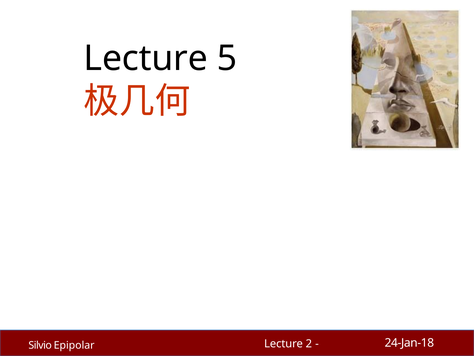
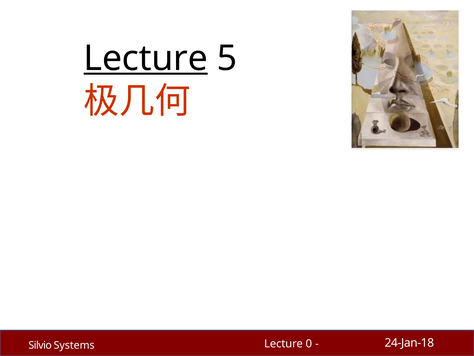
Lecture at (146, 58) underline: none -> present
2: 2 -> 0
Epipolar: Epipolar -> Systems
